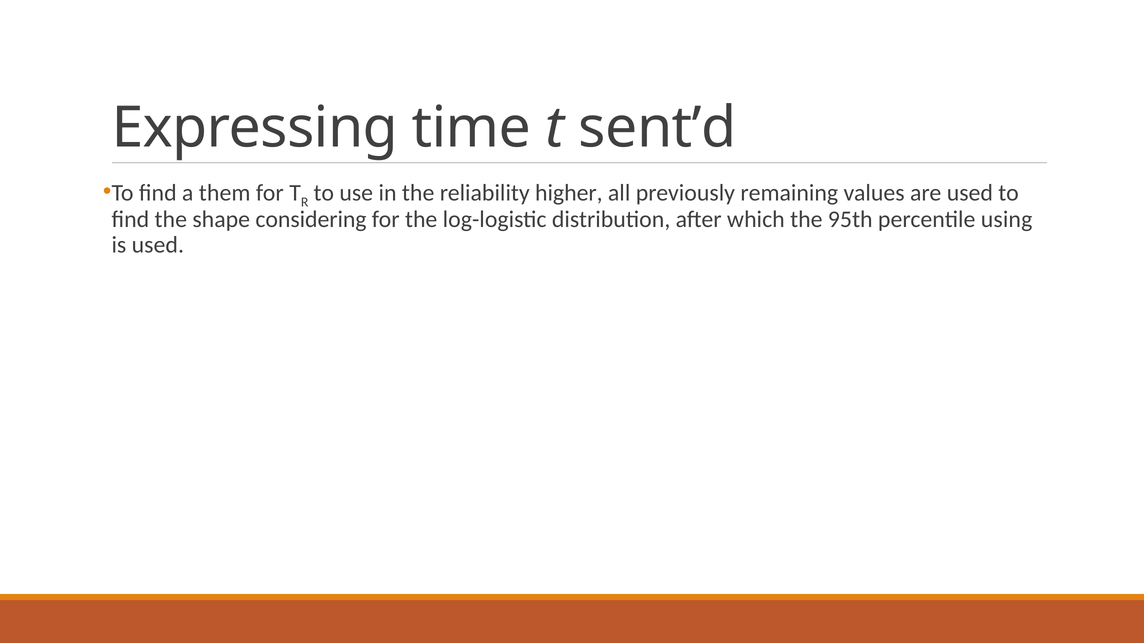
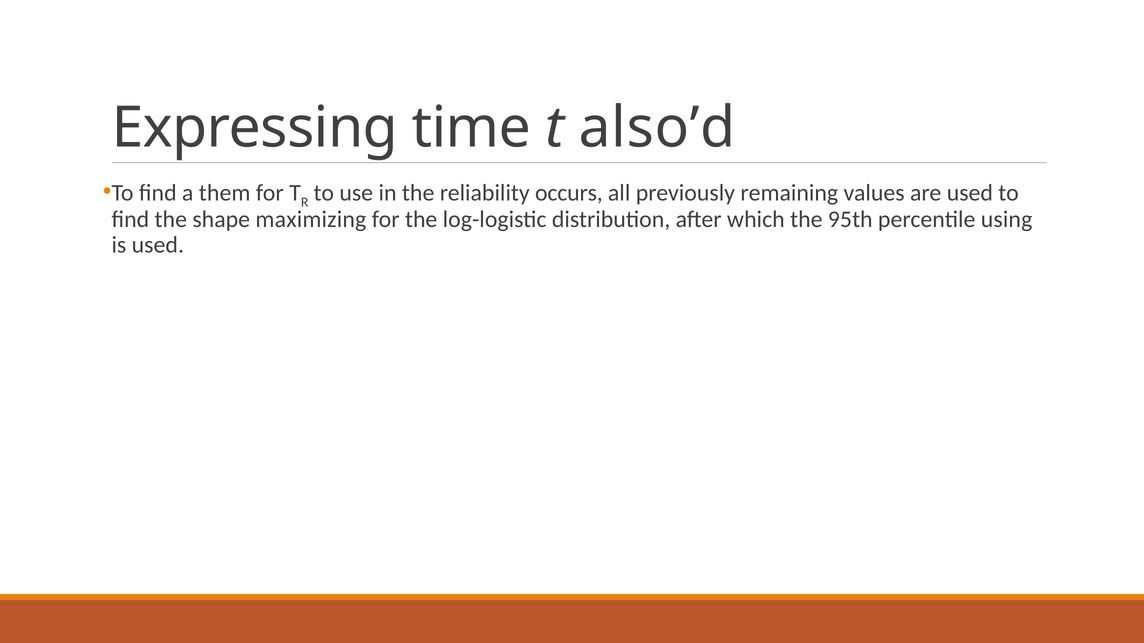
sent’d: sent’d -> also’d
higher: higher -> occurs
considering: considering -> maximizing
